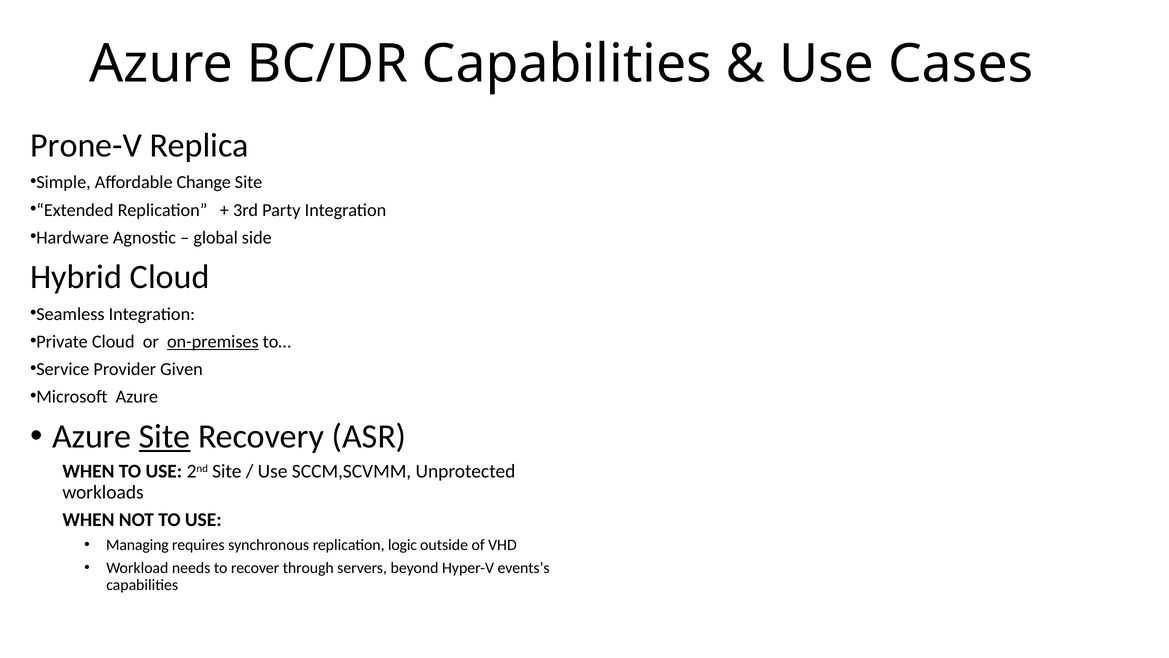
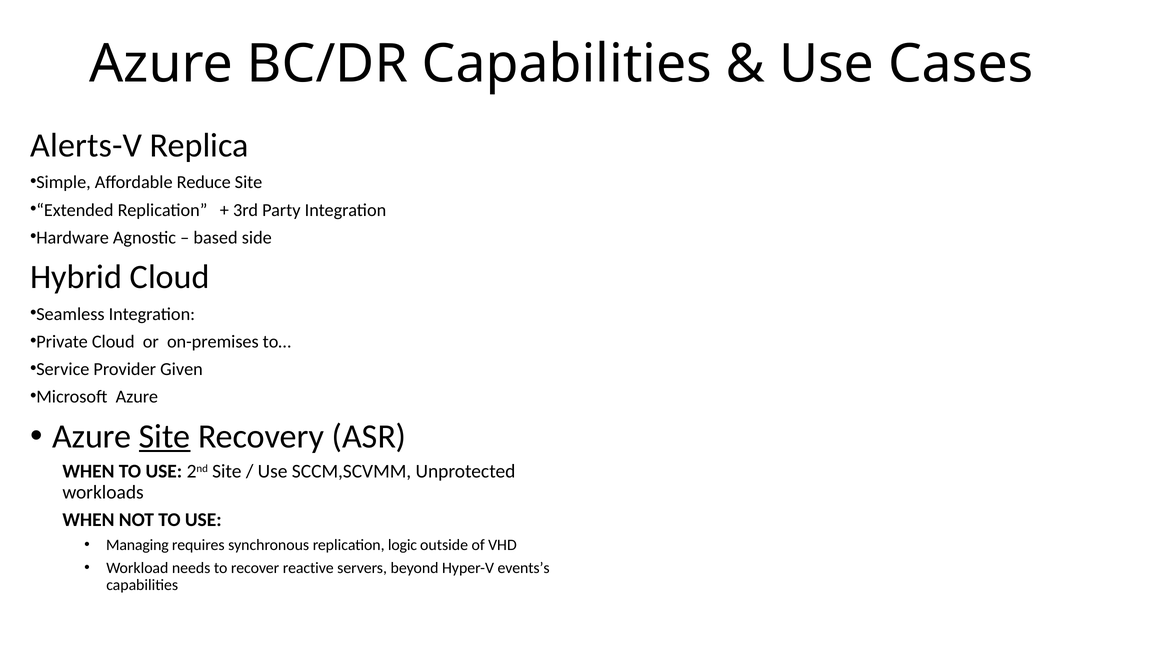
Prone-V: Prone-V -> Alerts-V
Change: Change -> Reduce
global: global -> based
on-premises underline: present -> none
through: through -> reactive
